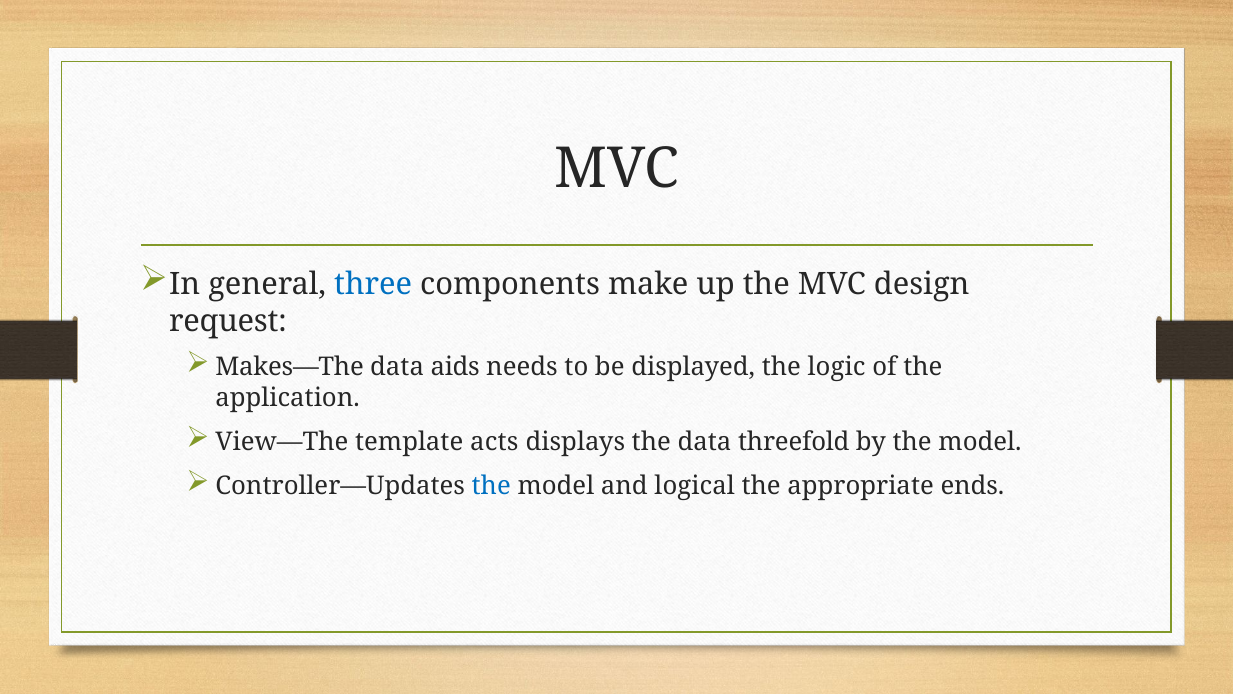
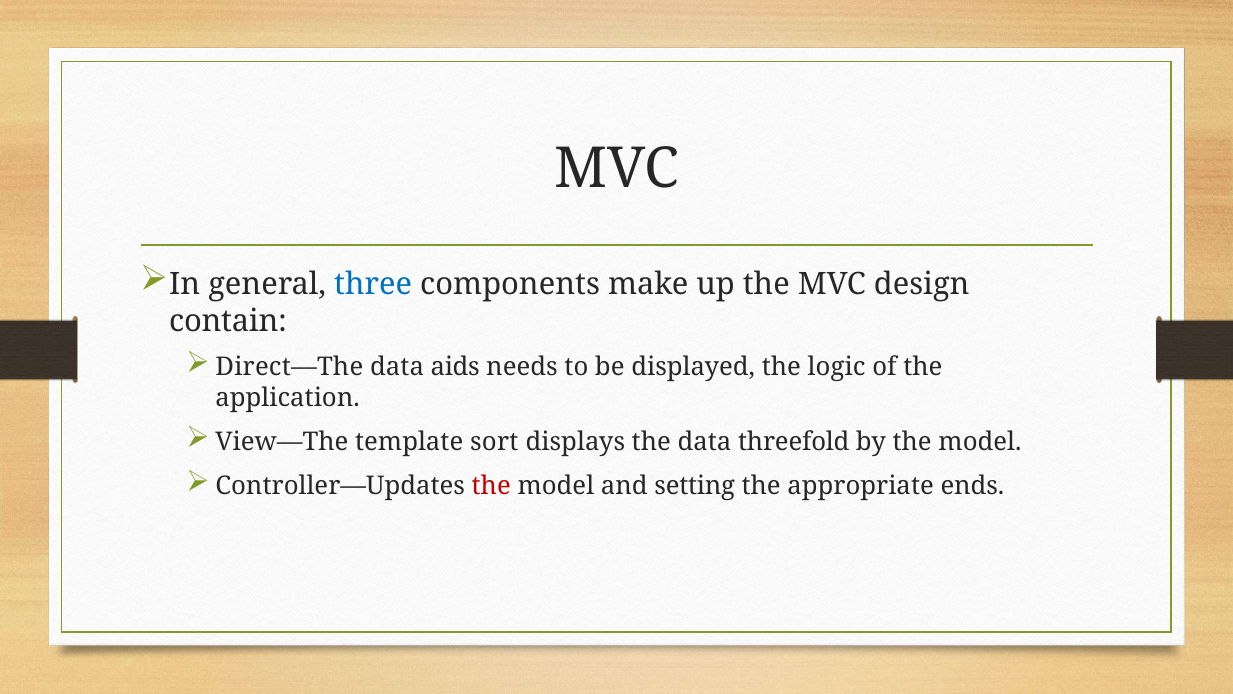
request: request -> contain
Makes—The: Makes—The -> Direct—The
acts: acts -> sort
the at (491, 485) colour: blue -> red
logical: logical -> setting
